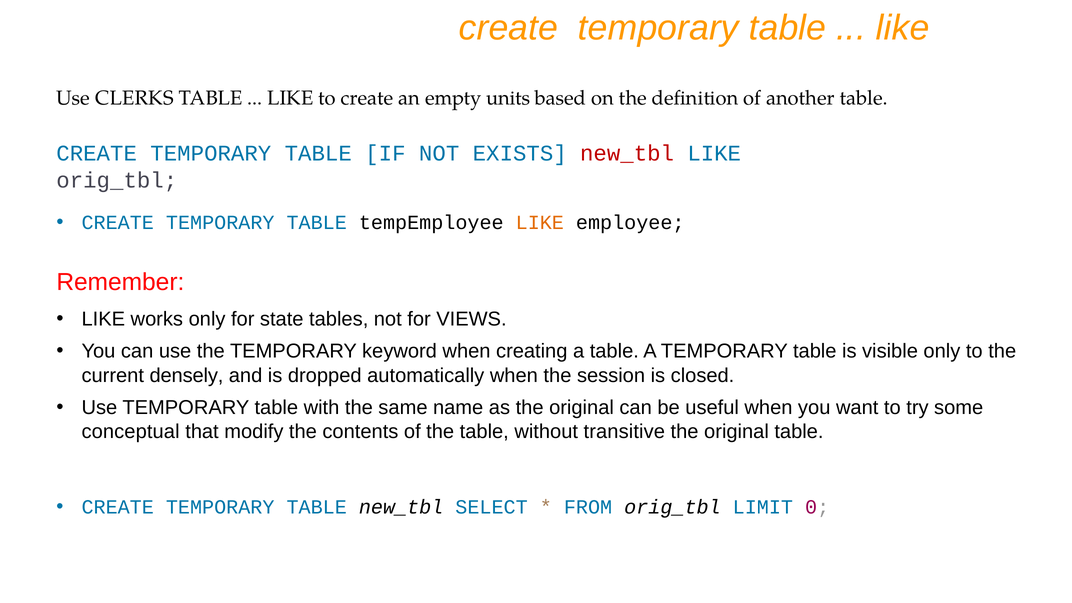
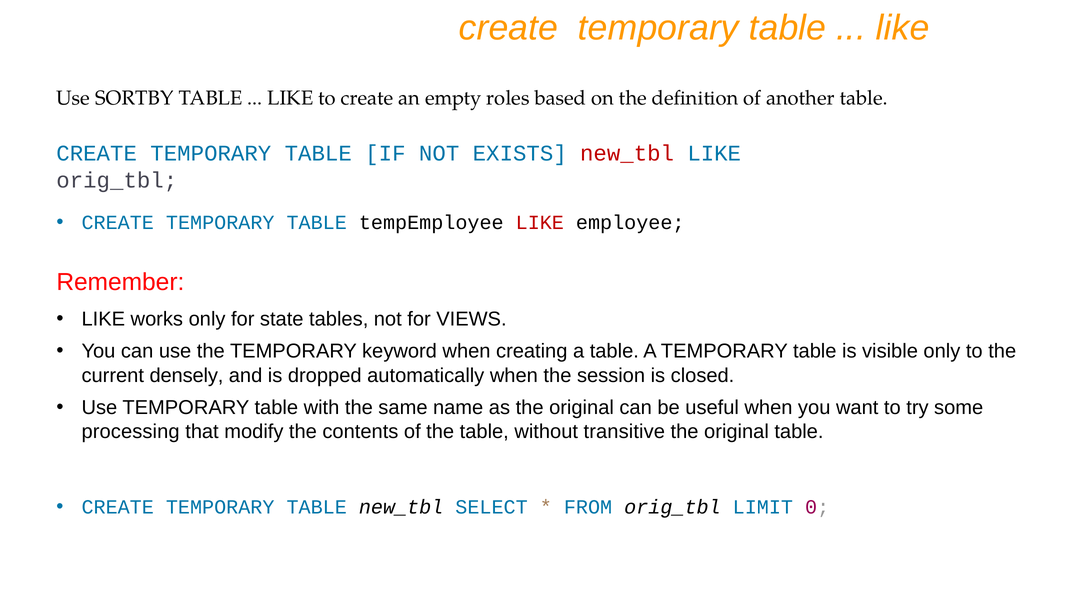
CLERKS: CLERKS -> SORTBY
units: units -> roles
LIKE at (540, 223) colour: orange -> red
conceptual: conceptual -> processing
